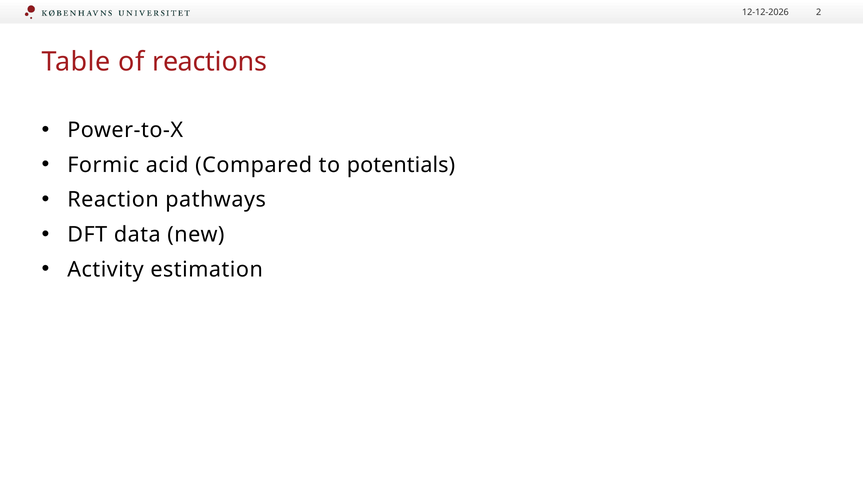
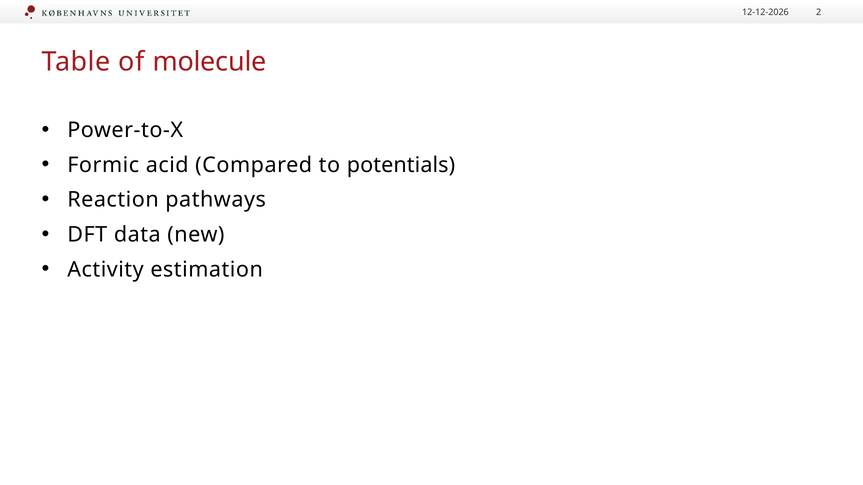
reactions: reactions -> molecule
